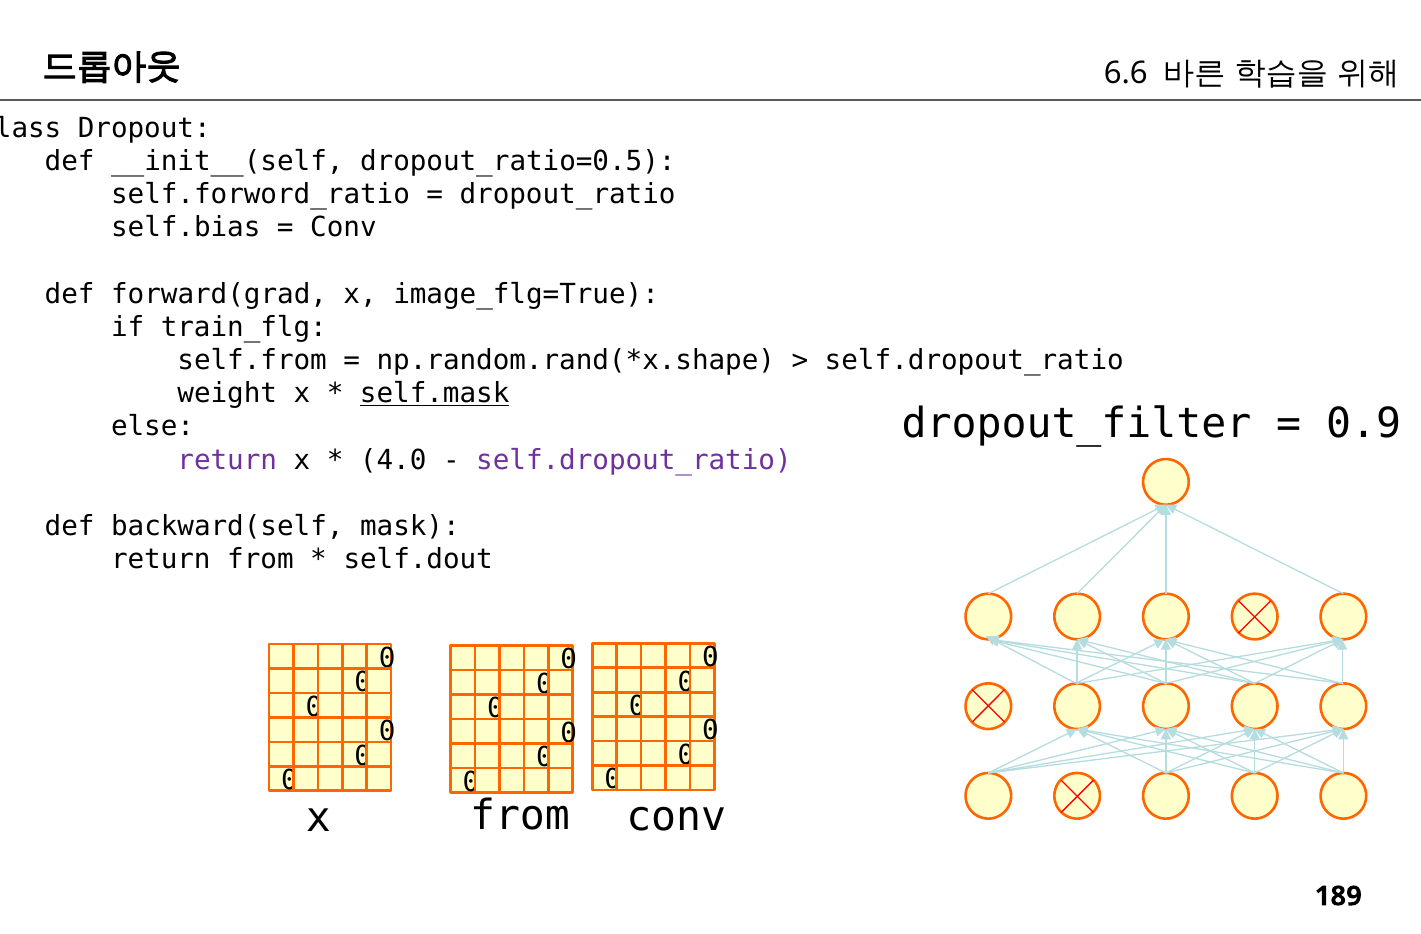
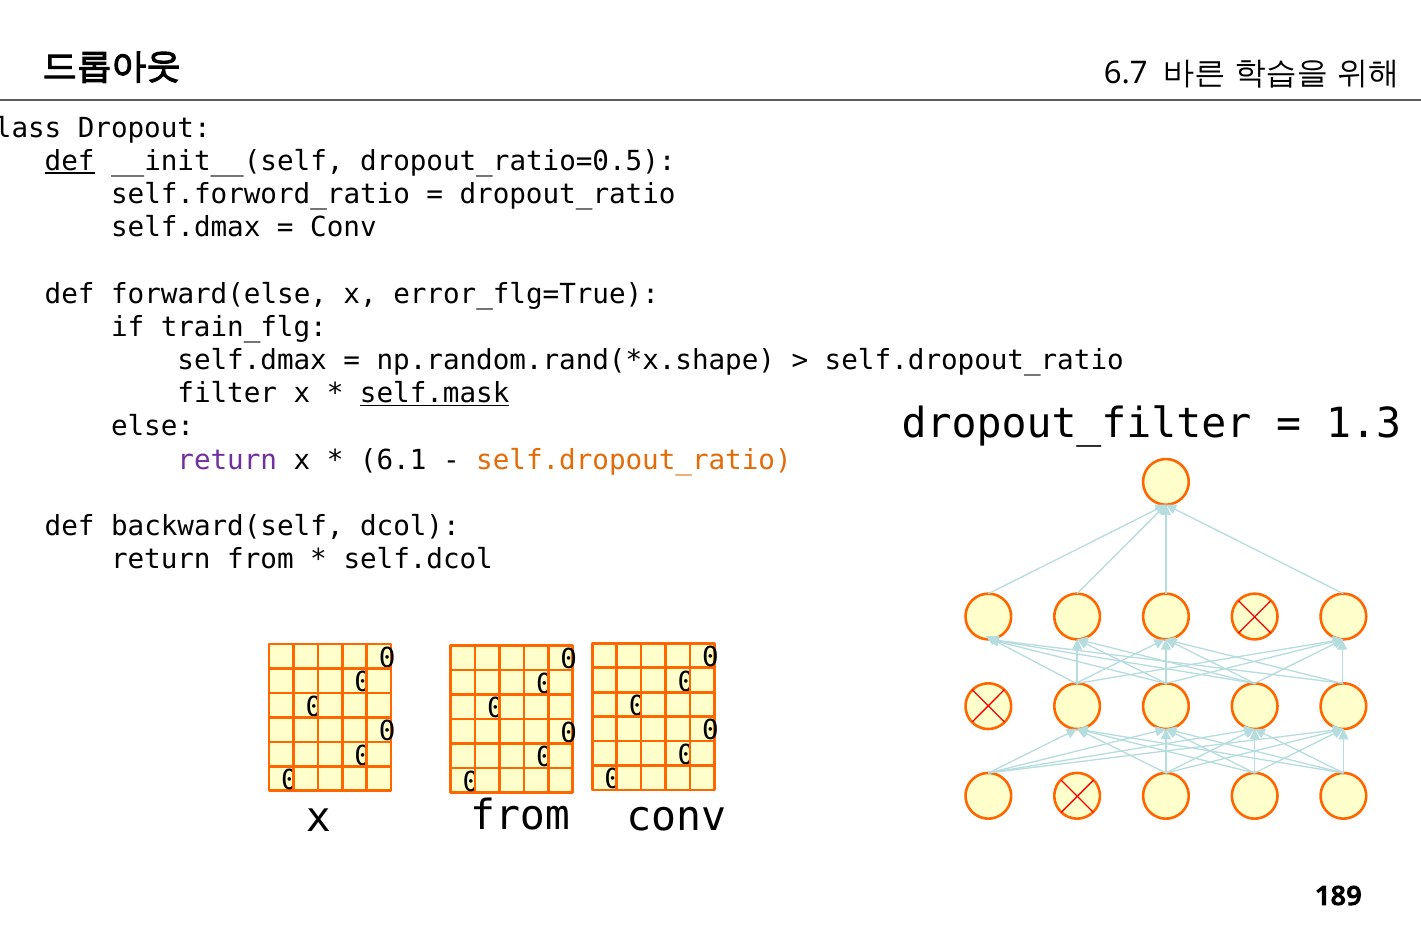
6.6: 6.6 -> 6.7
def at (70, 161) underline: none -> present
self.bias at (186, 227): self.bias -> self.dmax
forward(grad: forward(grad -> forward(else
image_flg=True: image_flg=True -> error_flg=True
self.from at (252, 360): self.from -> self.dmax
weight: weight -> filter
0.9: 0.9 -> 1.3
4.0: 4.0 -> 6.1
self.dropout_ratio at (634, 460) colour: purple -> orange
mask: mask -> dcol
self.dout: self.dout -> self.dcol
